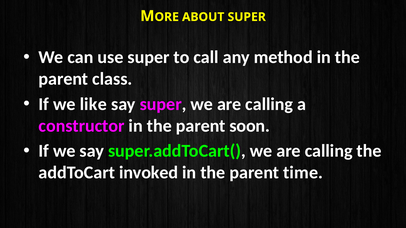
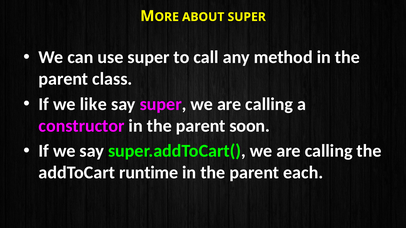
invoked: invoked -> runtime
time: time -> each
